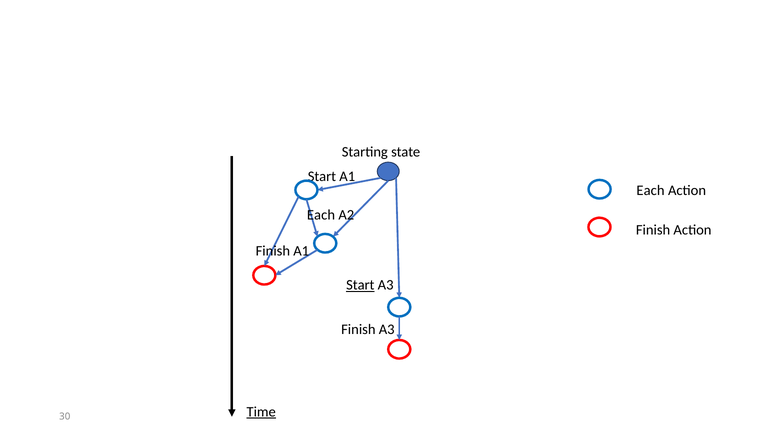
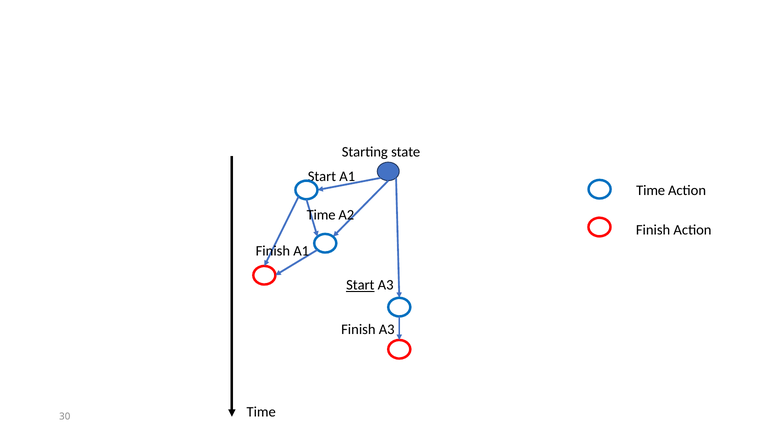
Each at (651, 190): Each -> Time
Each at (321, 215): Each -> Time
Time at (261, 412) underline: present -> none
